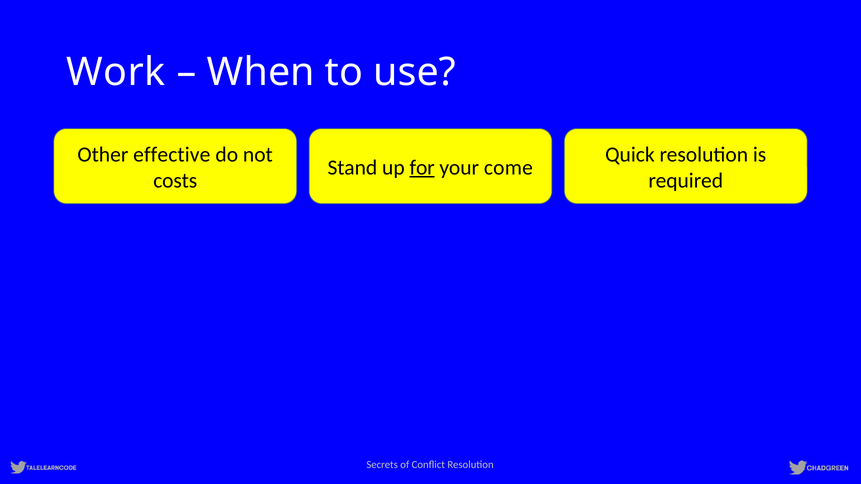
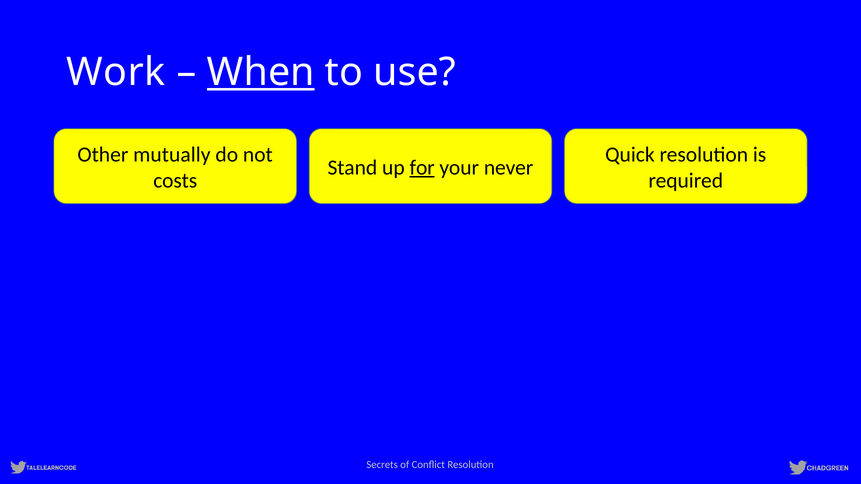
When underline: none -> present
effective: effective -> mutually
come: come -> never
